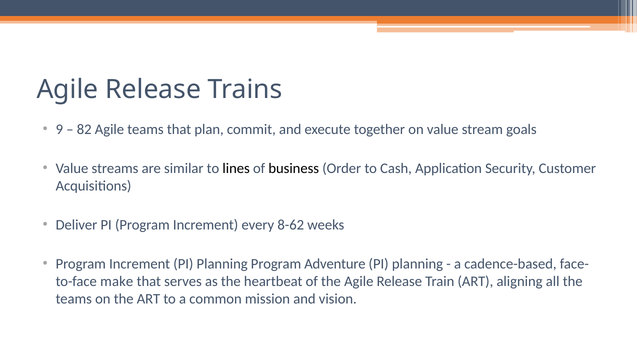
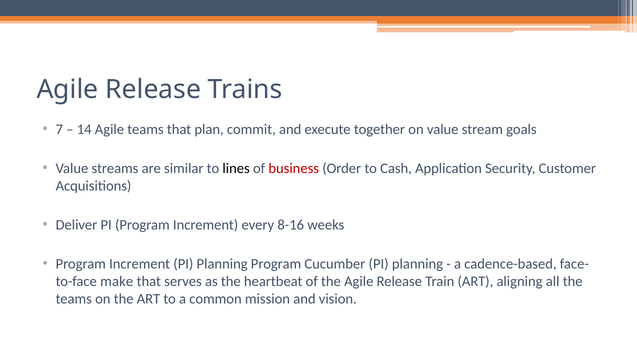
9: 9 -> 7
82: 82 -> 14
business colour: black -> red
8-62: 8-62 -> 8-16
Adventure: Adventure -> Cucumber
